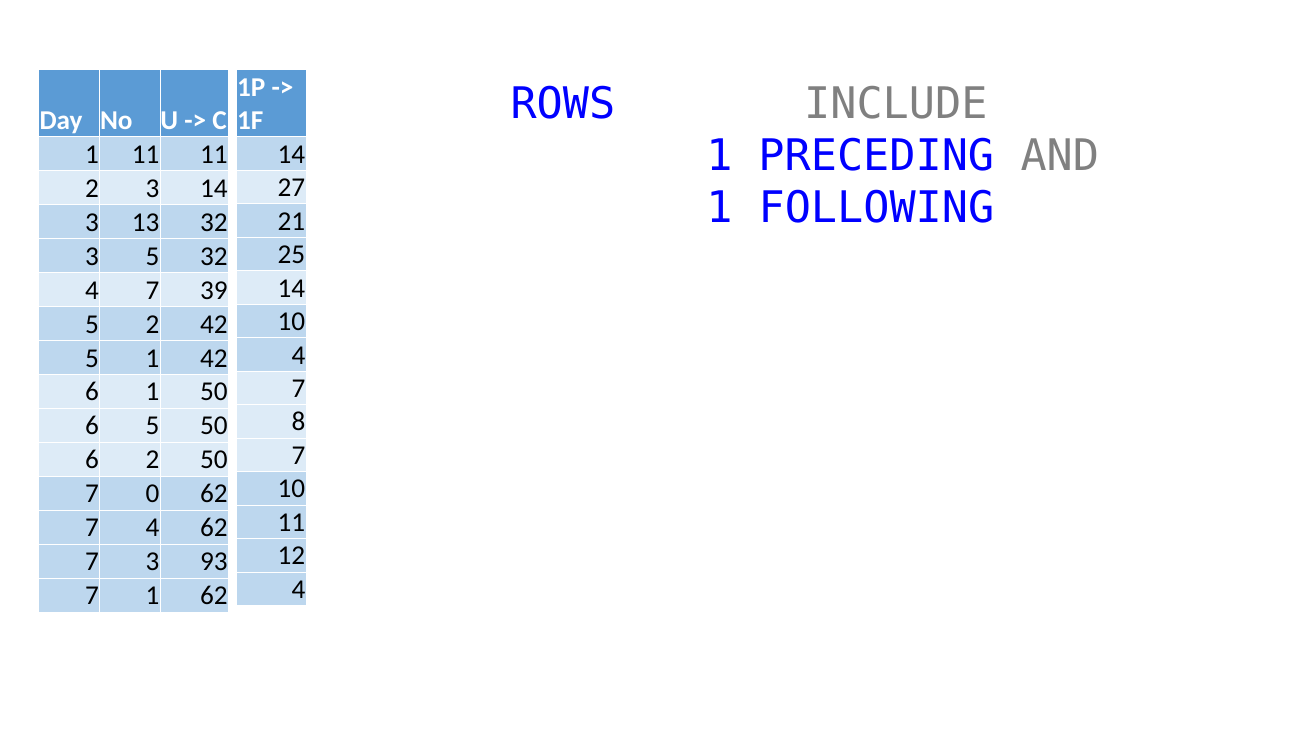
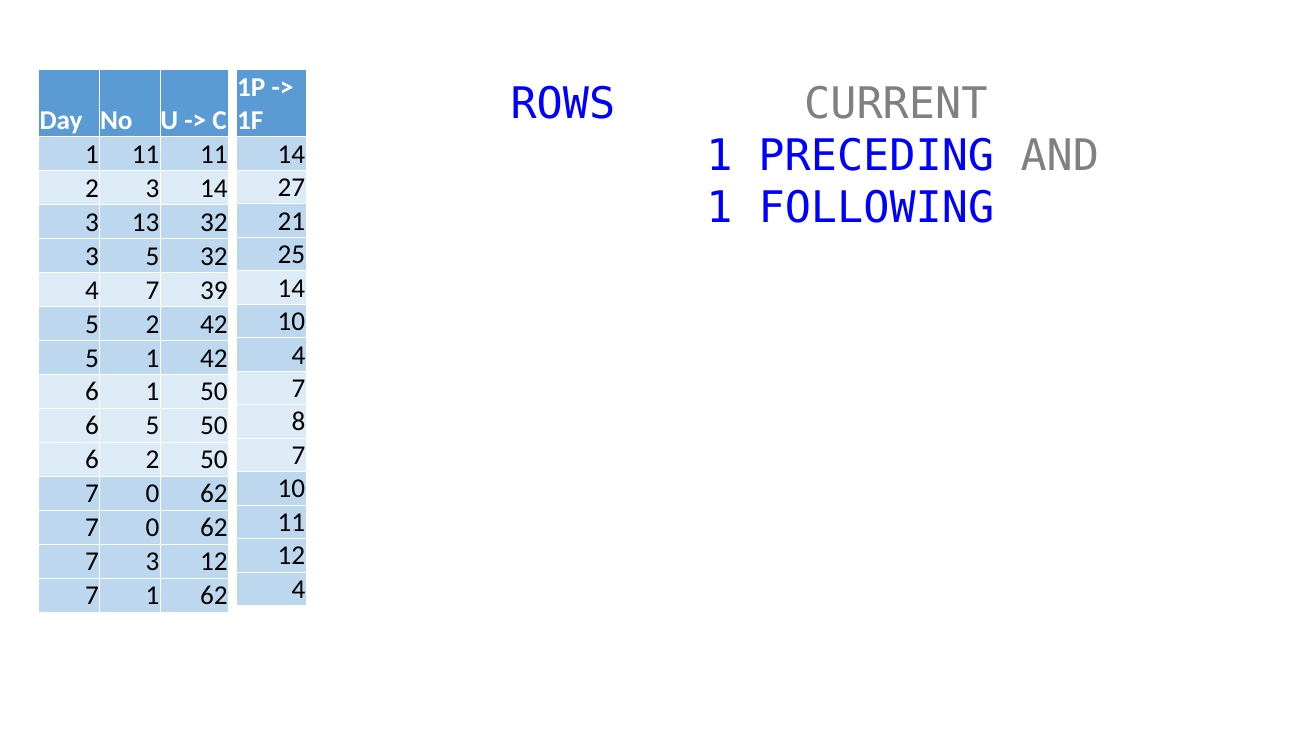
INCLUDE: INCLUDE -> CURRENT
4 at (153, 528): 4 -> 0
3 93: 93 -> 12
